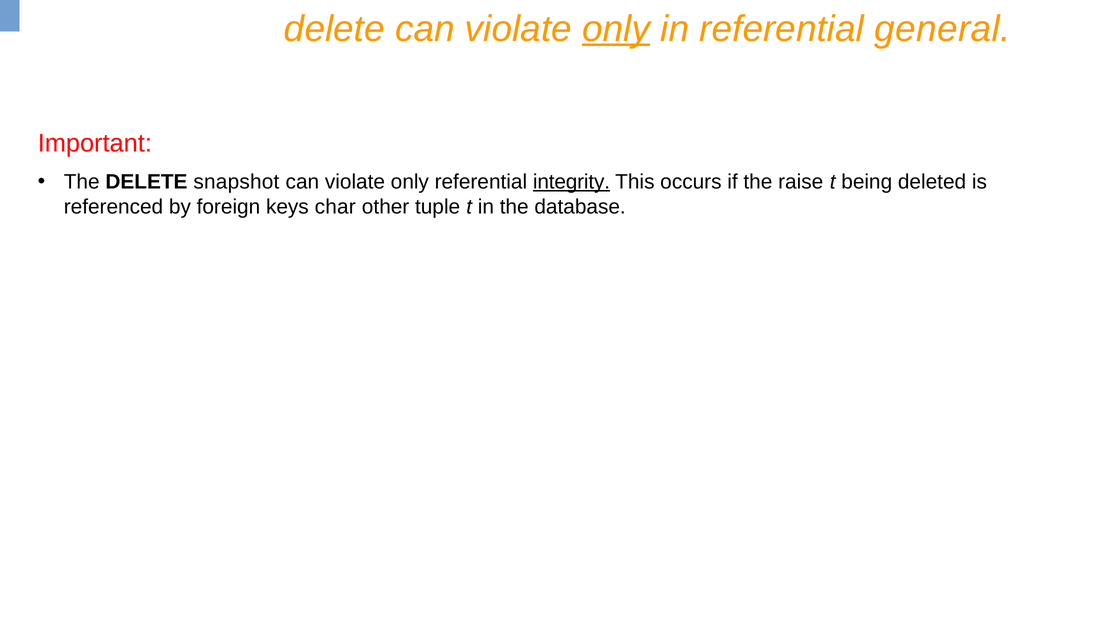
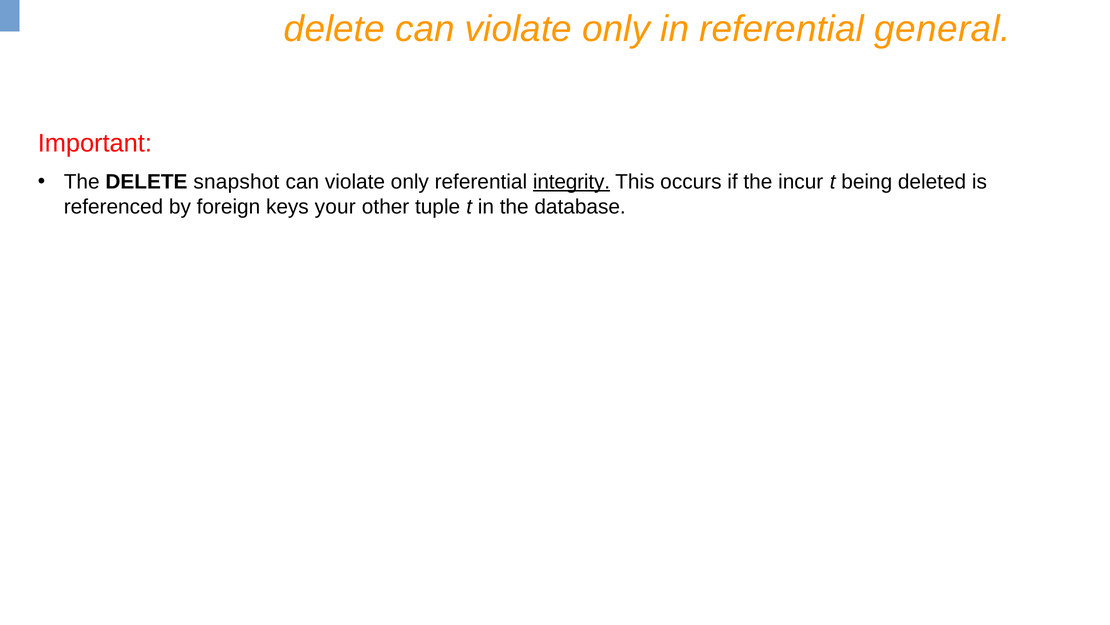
only at (616, 29) underline: present -> none
raise: raise -> incur
char: char -> your
